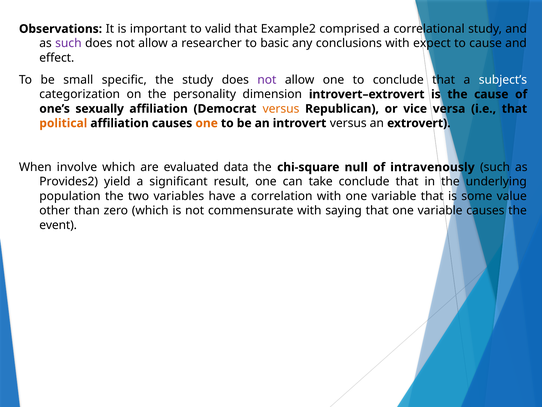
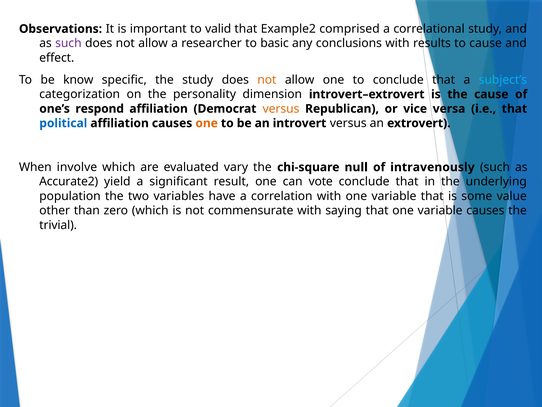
expect: expect -> results
small: small -> know
not at (267, 80) colour: purple -> orange
subject’s colour: white -> light blue
sexually: sexually -> respond
political colour: orange -> blue
data: data -> vary
Provides2: Provides2 -> Accurate2
take: take -> vote
event: event -> trivial
